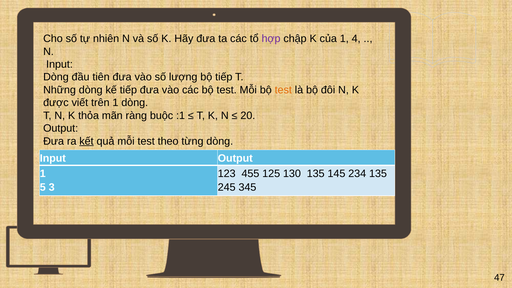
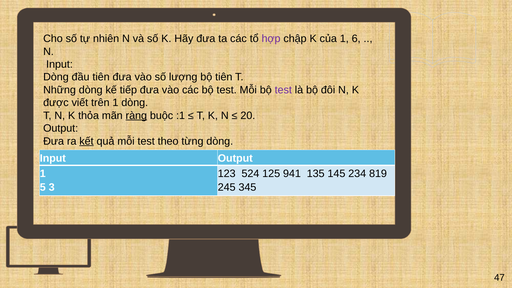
4: 4 -> 6
bộ tiếp: tiếp -> tiên
test at (283, 90) colour: orange -> purple
ràng underline: none -> present
455: 455 -> 524
130: 130 -> 941
234 135: 135 -> 819
